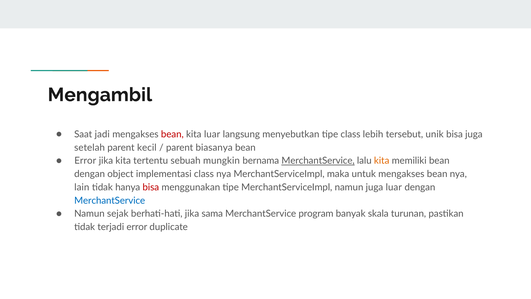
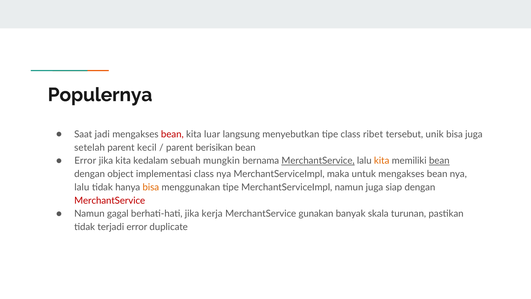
Mengambil: Mengambil -> Populernya
lebih: lebih -> ribet
biasanya: biasanya -> berisikan
tertentu: tertentu -> kedalam
bean at (439, 161) underline: none -> present
lain at (82, 187): lain -> lalu
bisa at (151, 187) colour: red -> orange
juga luar: luar -> siap
MerchantService at (110, 200) colour: blue -> red
sejak: sejak -> gagal
sama: sama -> kerja
program: program -> gunakan
